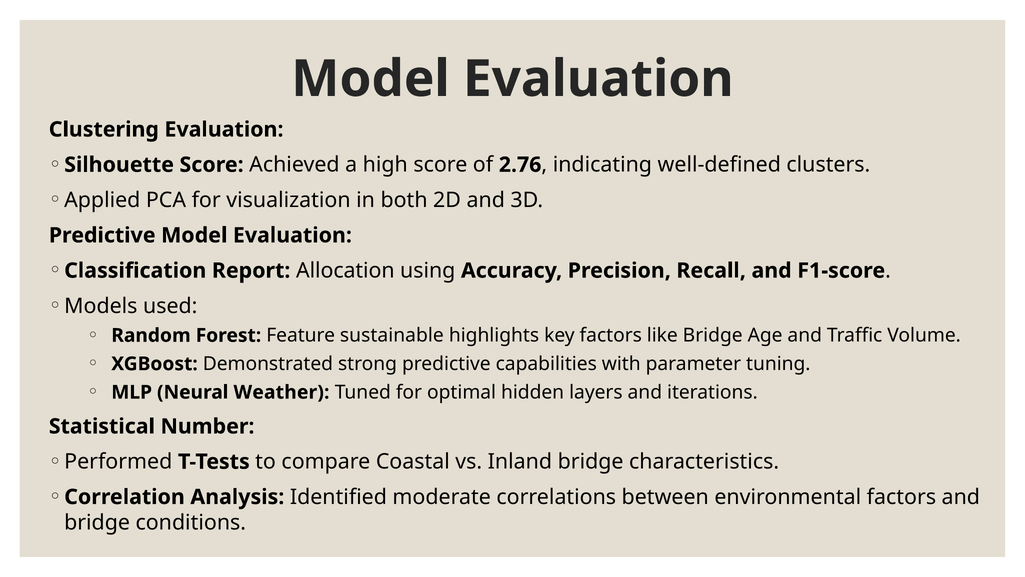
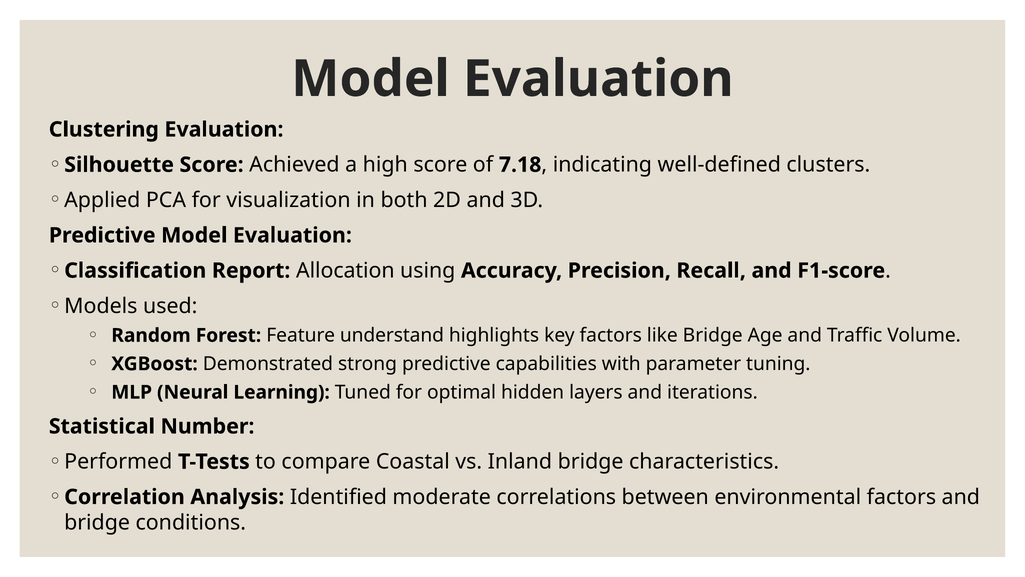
2.76: 2.76 -> 7.18
sustainable: sustainable -> understand
Weather: Weather -> Learning
